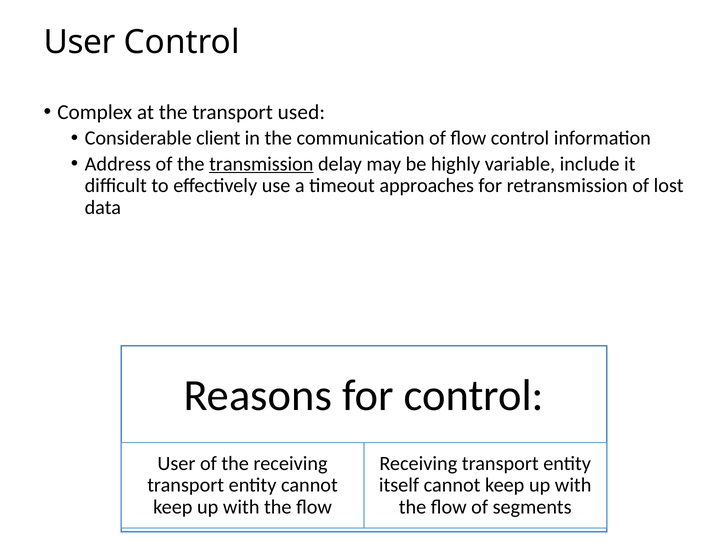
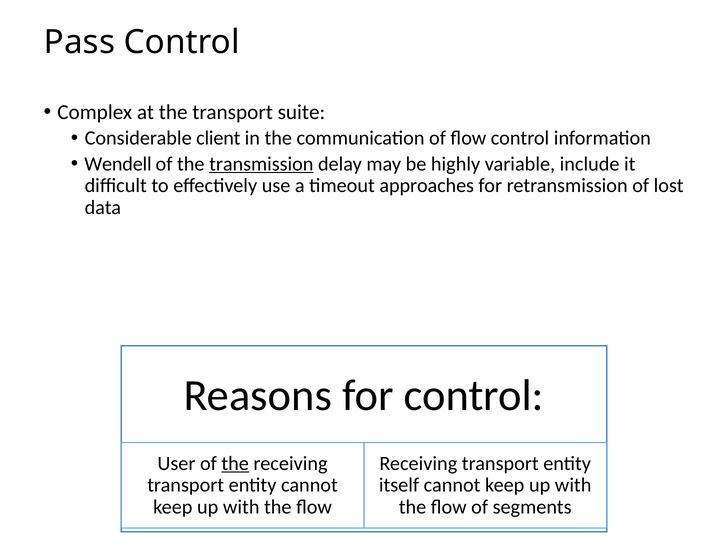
User at (80, 42): User -> Pass
used: used -> suite
Address: Address -> Wendell
the at (235, 463) underline: none -> present
